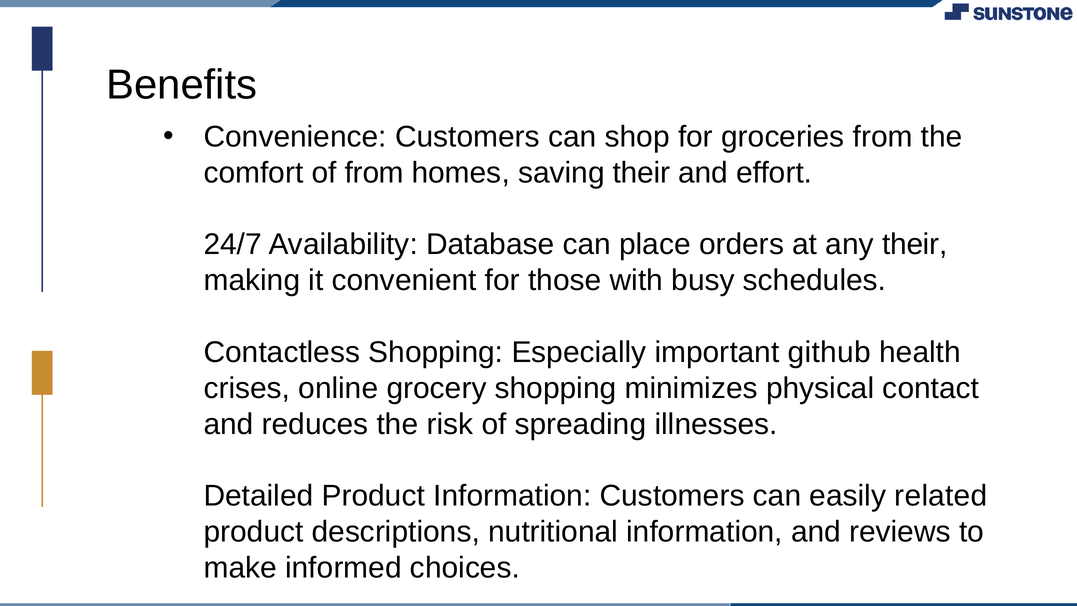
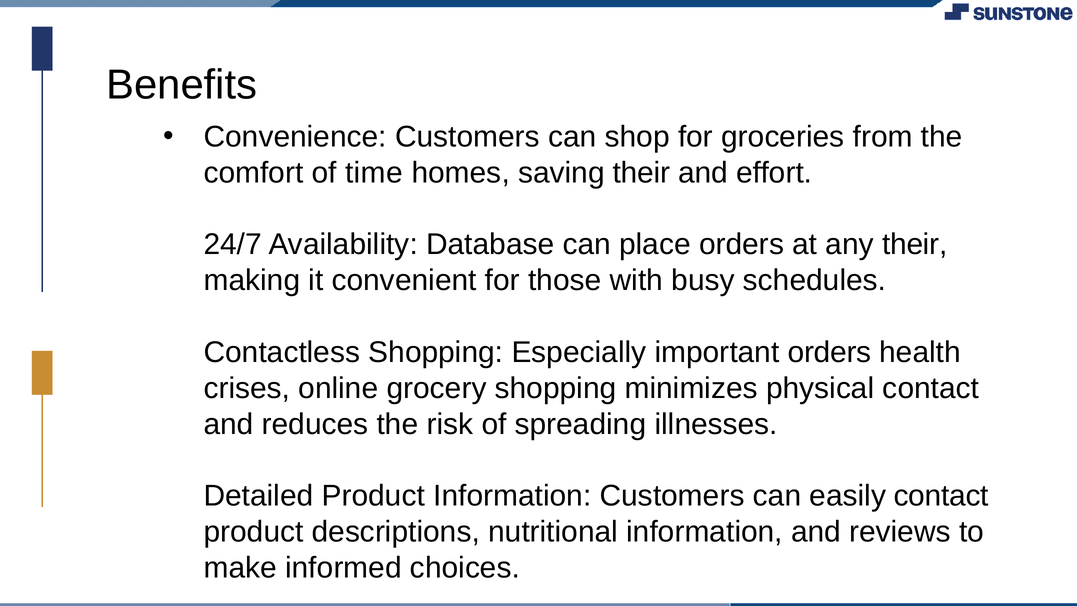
of from: from -> time
important github: github -> orders
easily related: related -> contact
